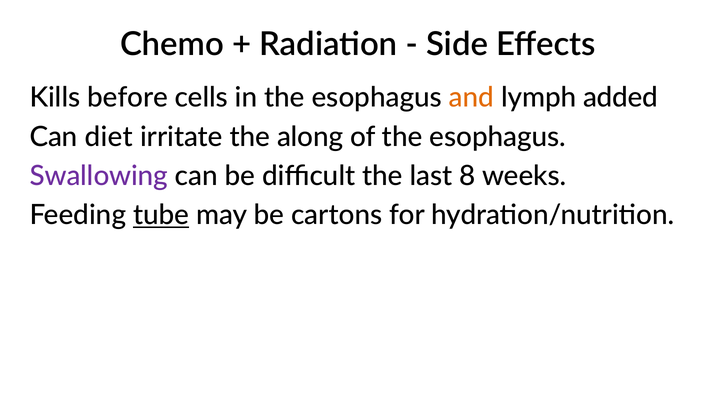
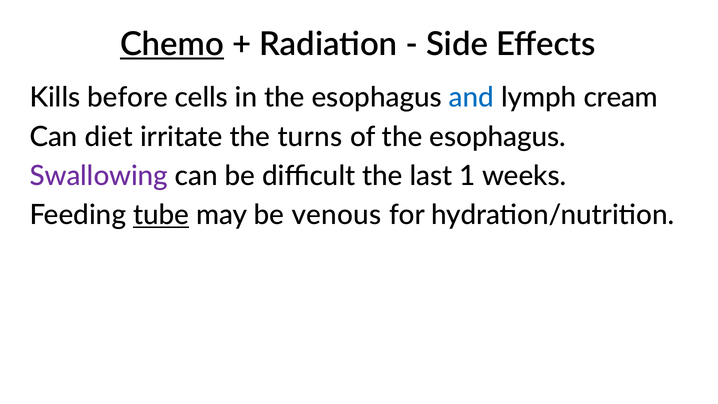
Chemo underline: none -> present
and colour: orange -> blue
added: added -> cream
along: along -> turns
8: 8 -> 1
cartons: cartons -> venous
